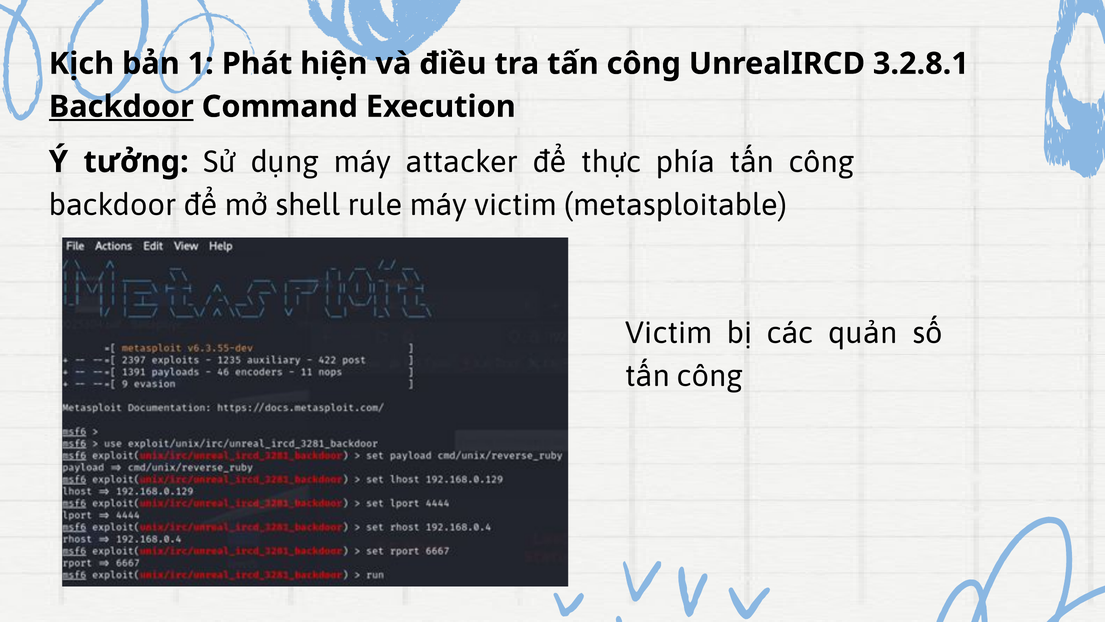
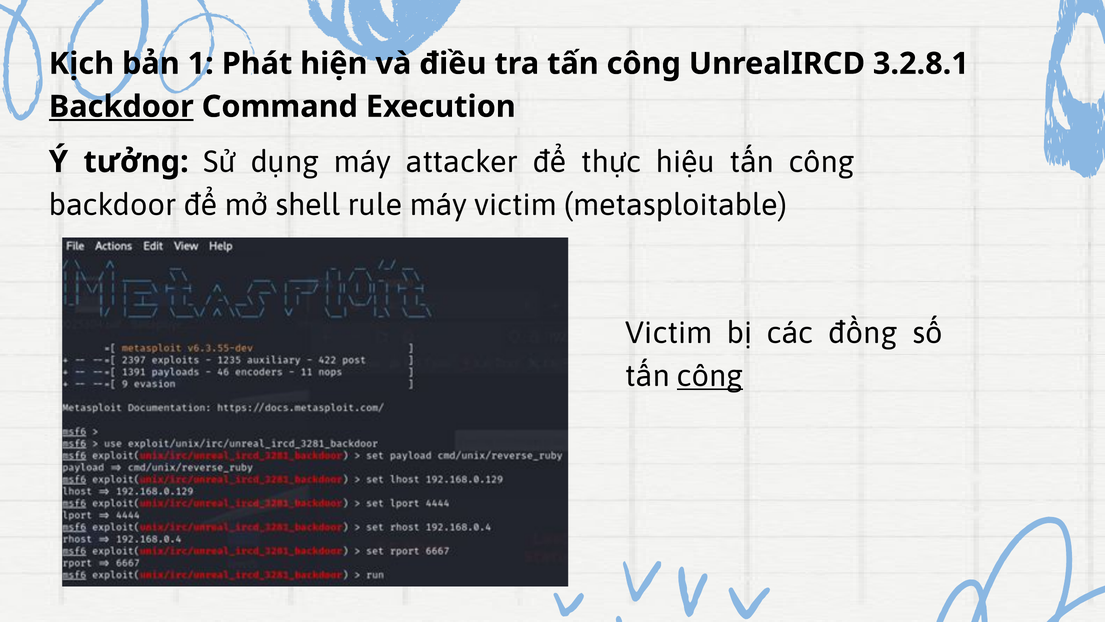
phía: phía -> hiệu
quản: quản -> đồng
công at (710, 376) underline: none -> present
